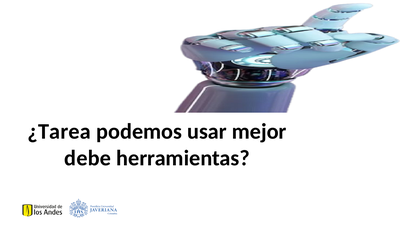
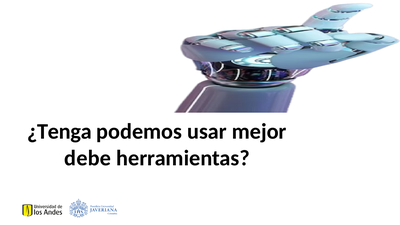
¿Tarea: ¿Tarea -> ¿Tenga
